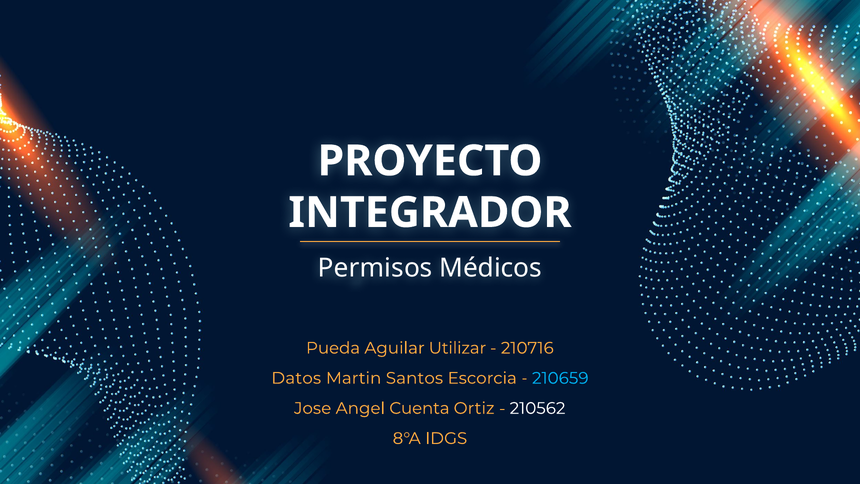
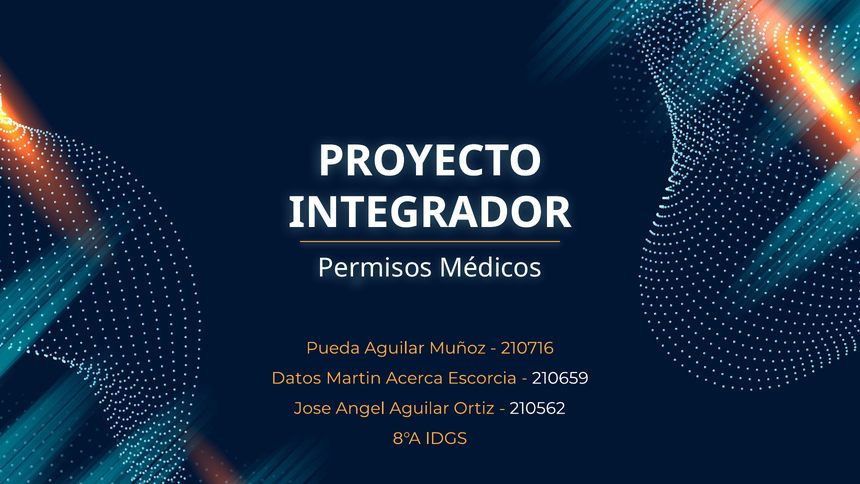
Utilizar: Utilizar -> Muñoz
Santos: Santos -> Acerca
210659 colour: light blue -> white
Angel Cuenta: Cuenta -> Aguilar
